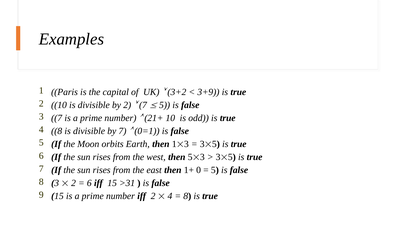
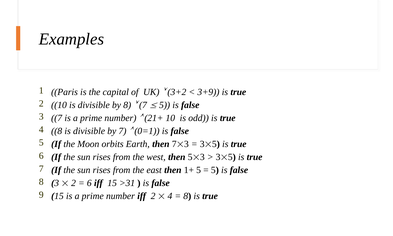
by 2: 2 -> 8
then 1: 1 -> 7
1+ 0: 0 -> 5
